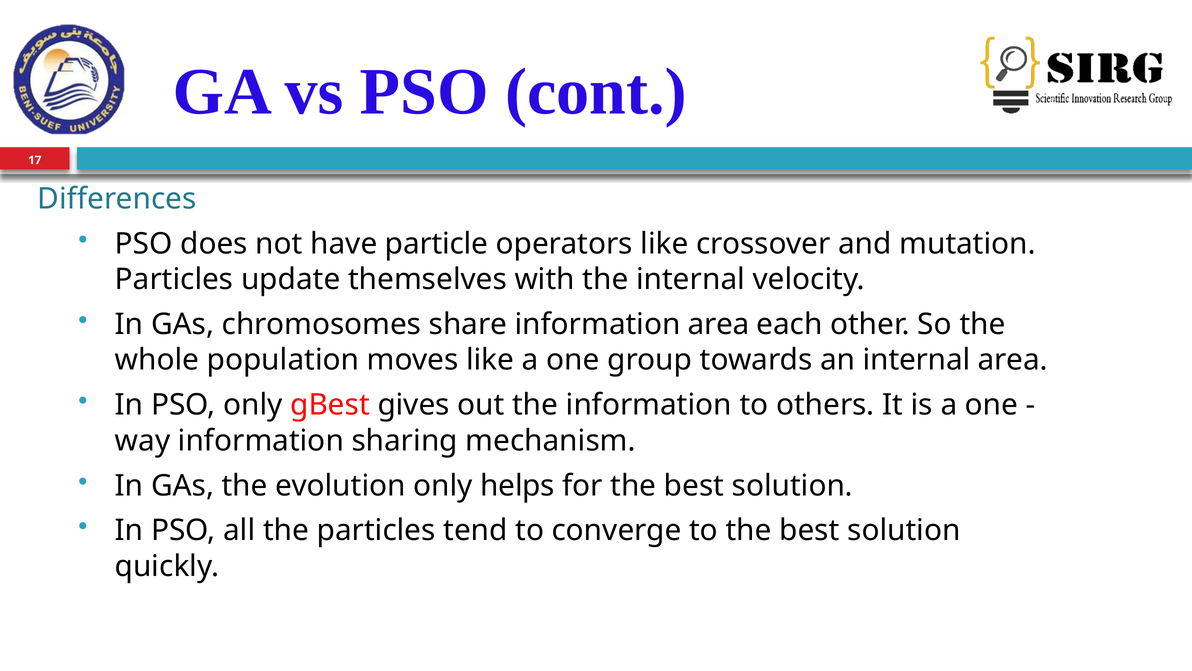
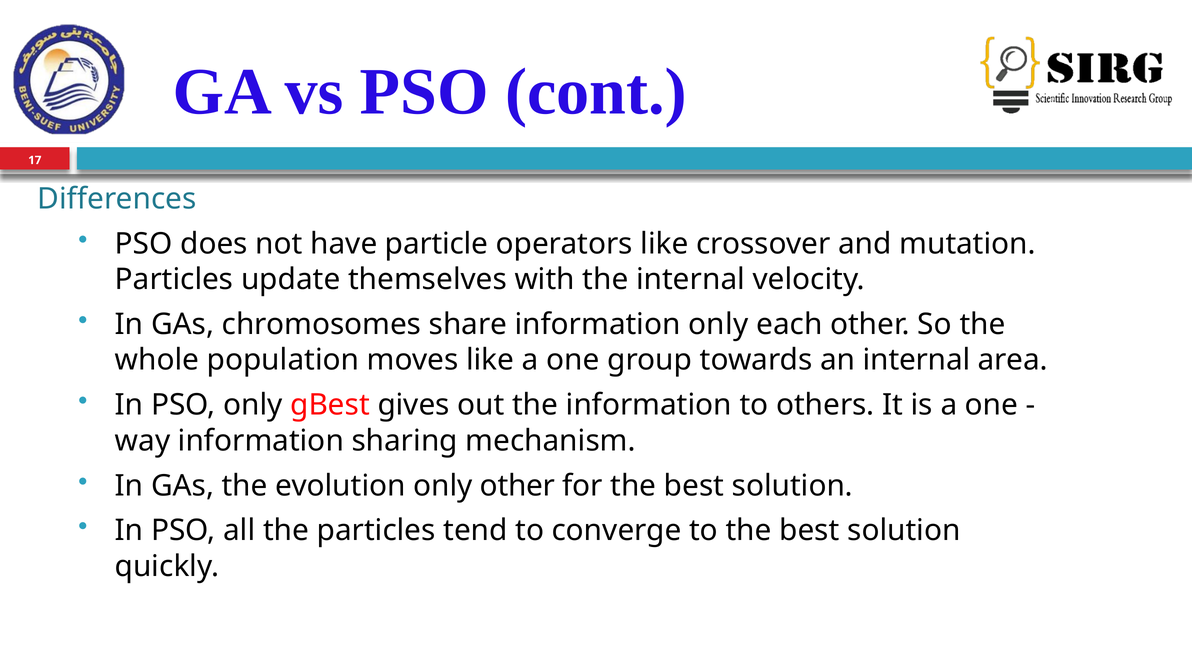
information area: area -> only
only helps: helps -> other
